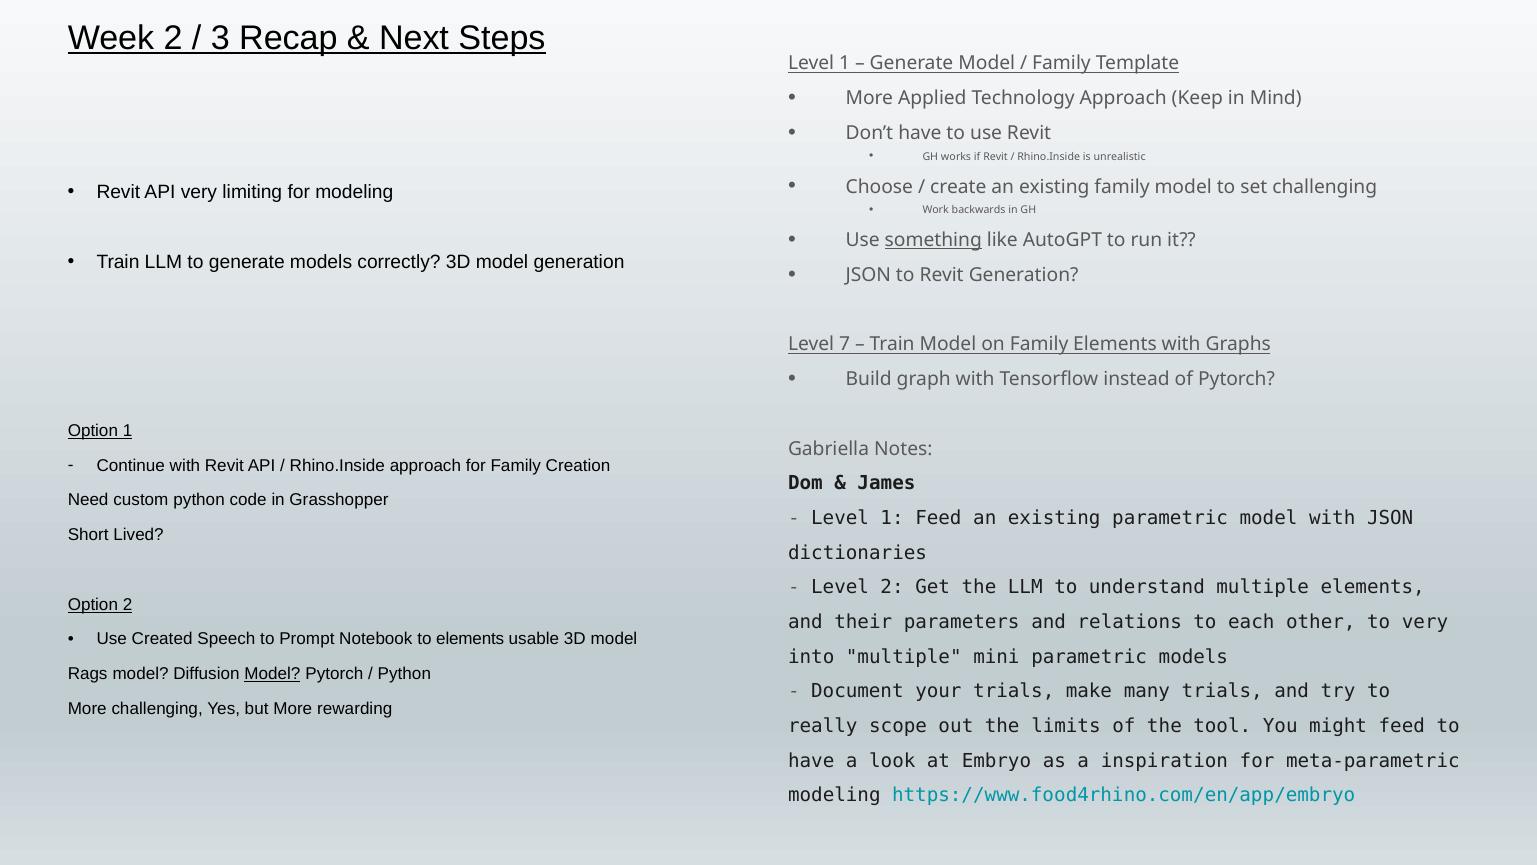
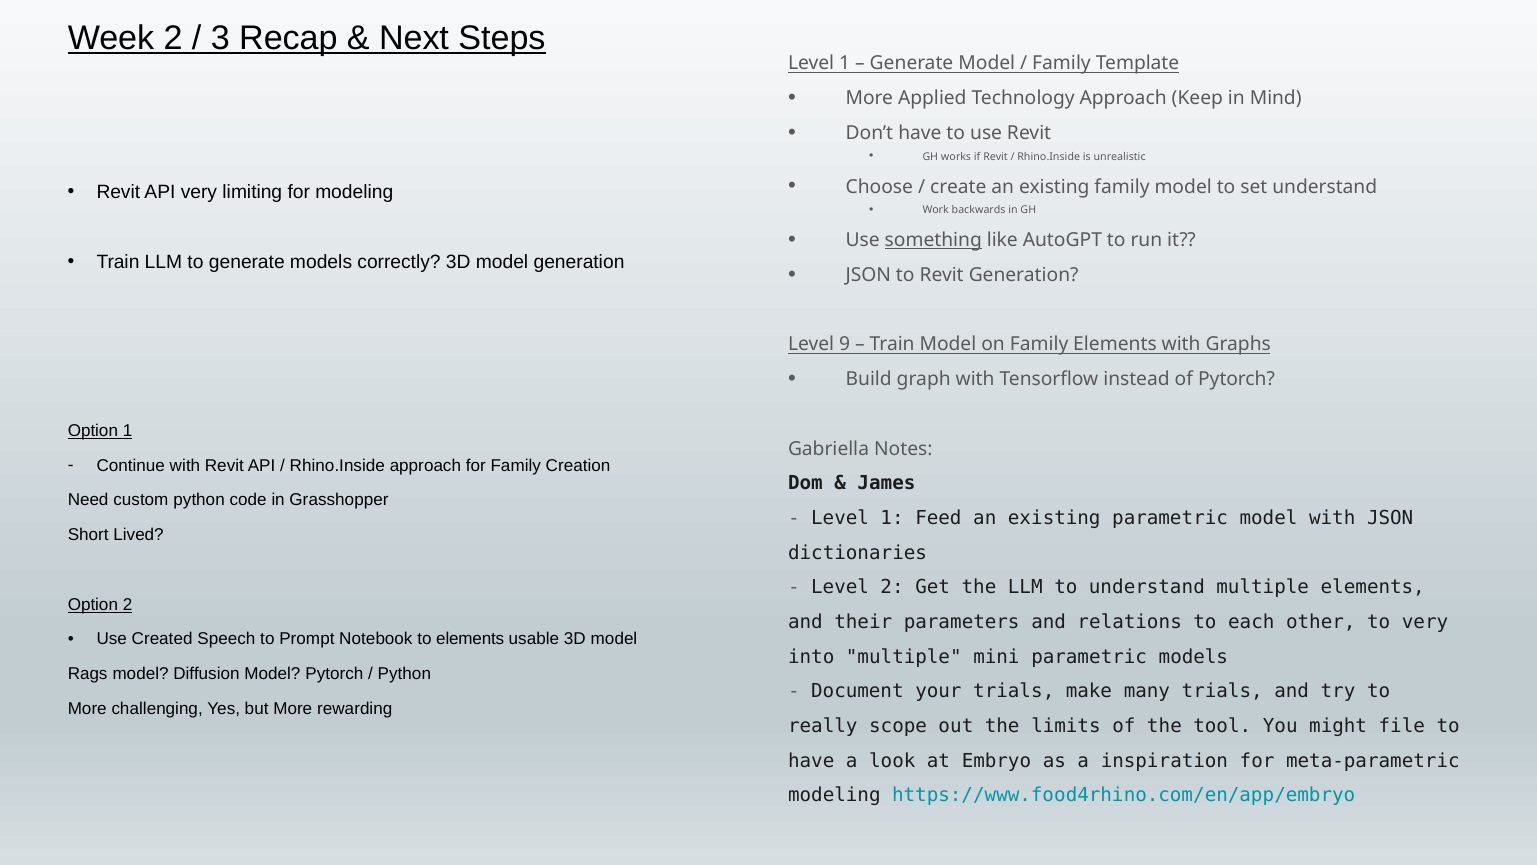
set challenging: challenging -> understand
7: 7 -> 9
Model at (272, 674) underline: present -> none
might feed: feed -> file
